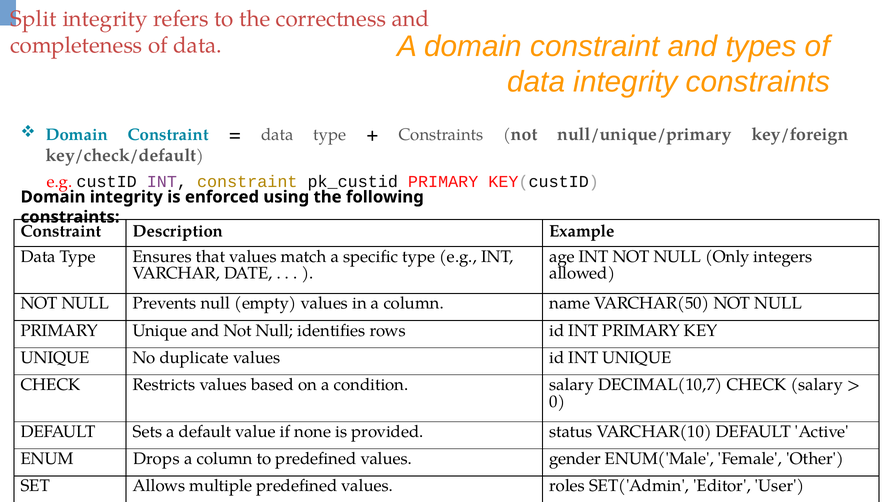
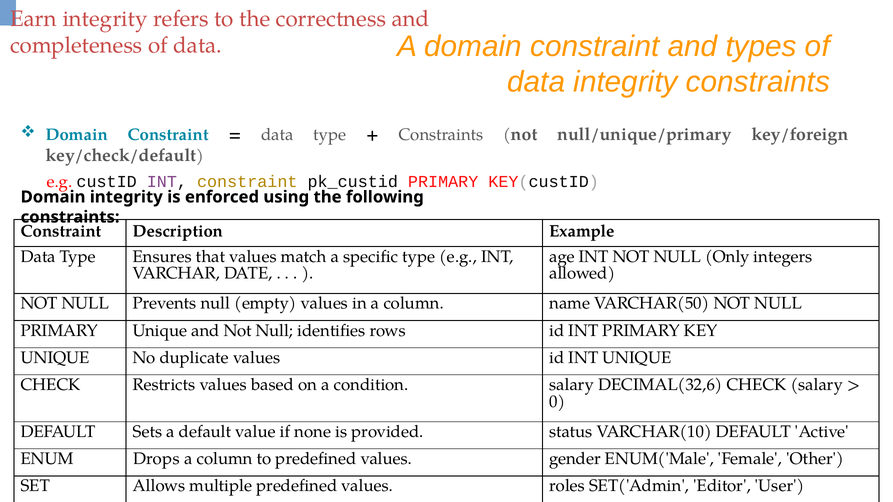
Split: Split -> Earn
DECIMAL(10,7: DECIMAL(10,7 -> DECIMAL(32,6
